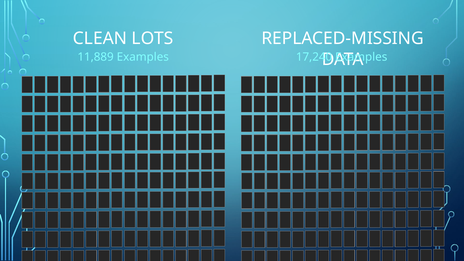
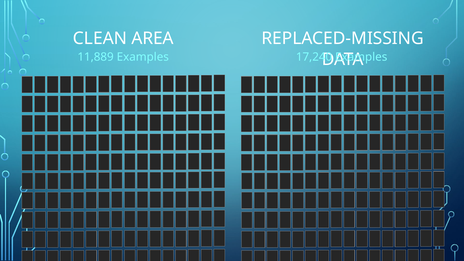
LOTS: LOTS -> AREA
